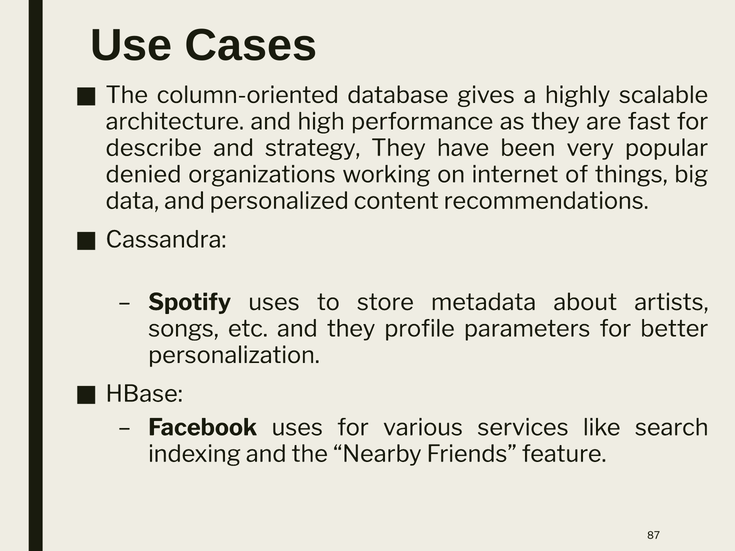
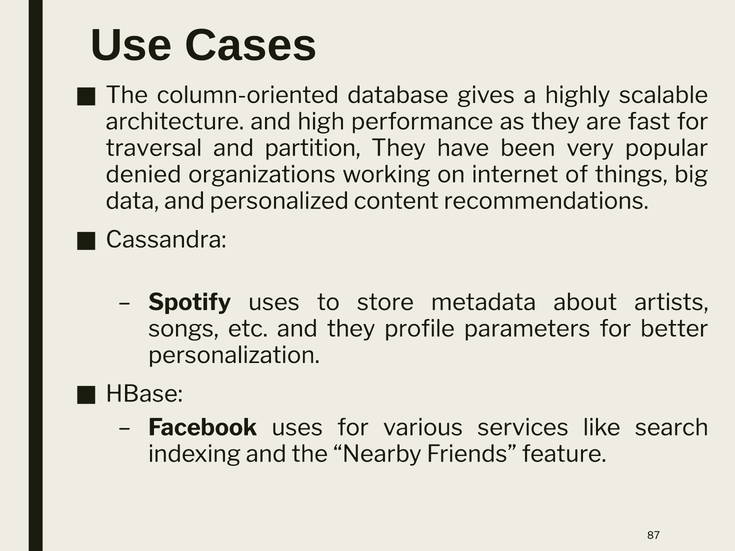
describe: describe -> traversal
strategy: strategy -> partition
